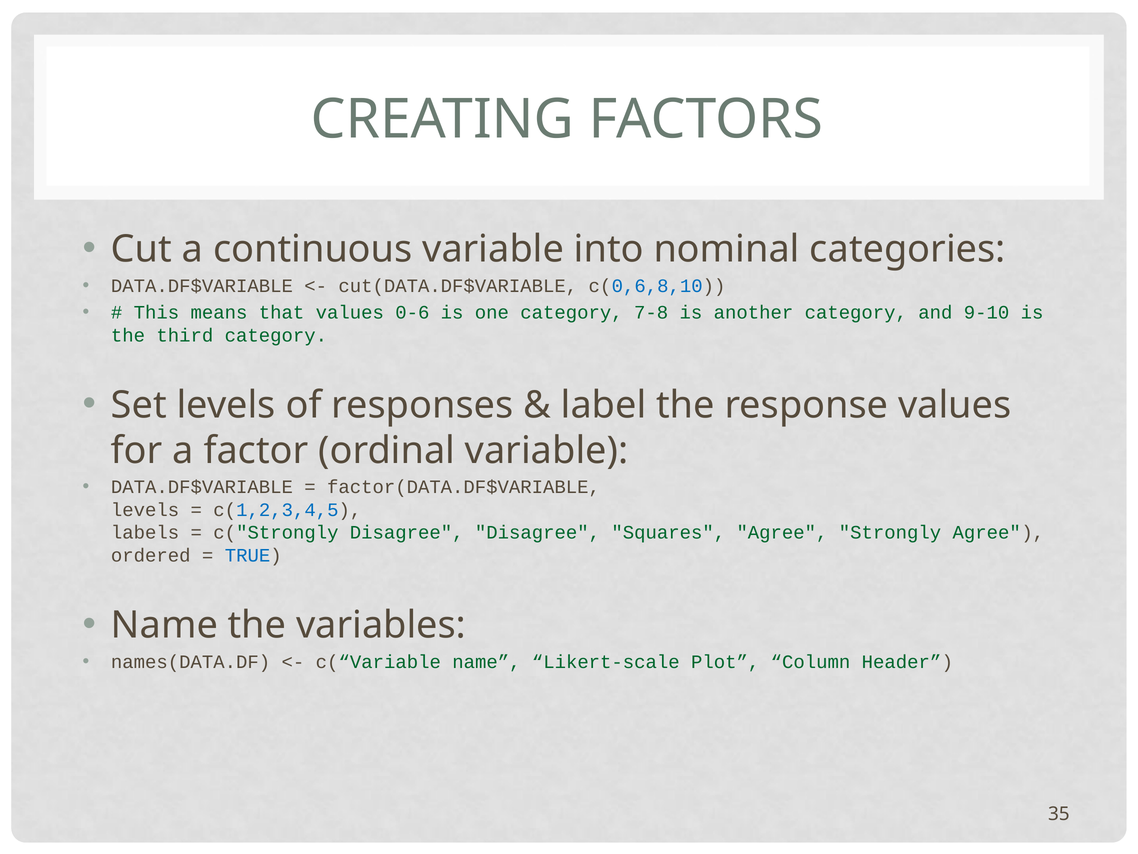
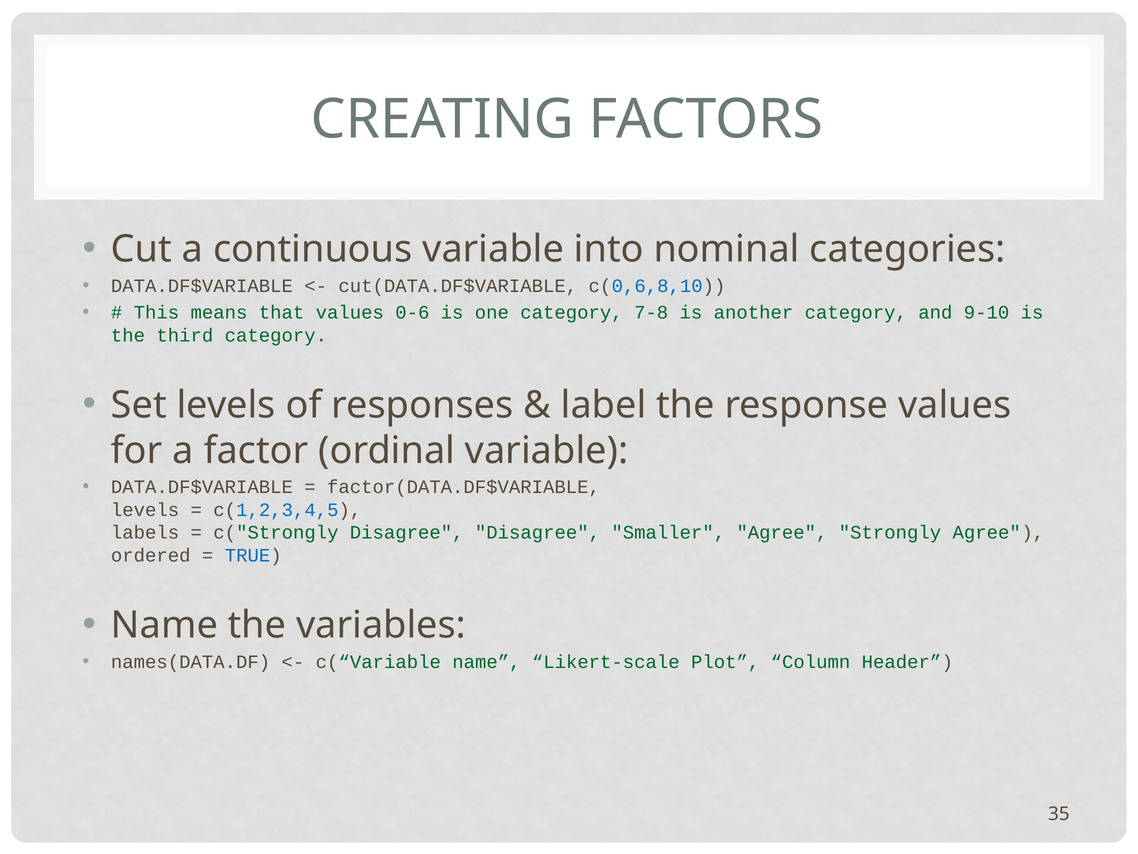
Squares: Squares -> Smaller
